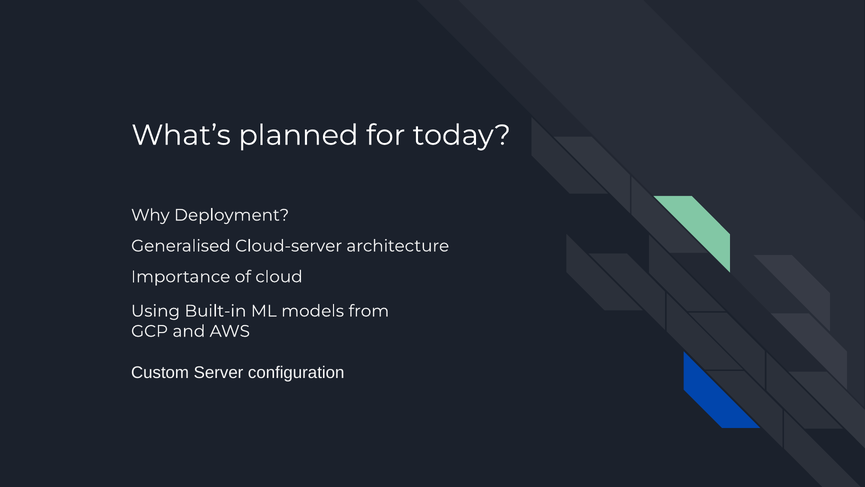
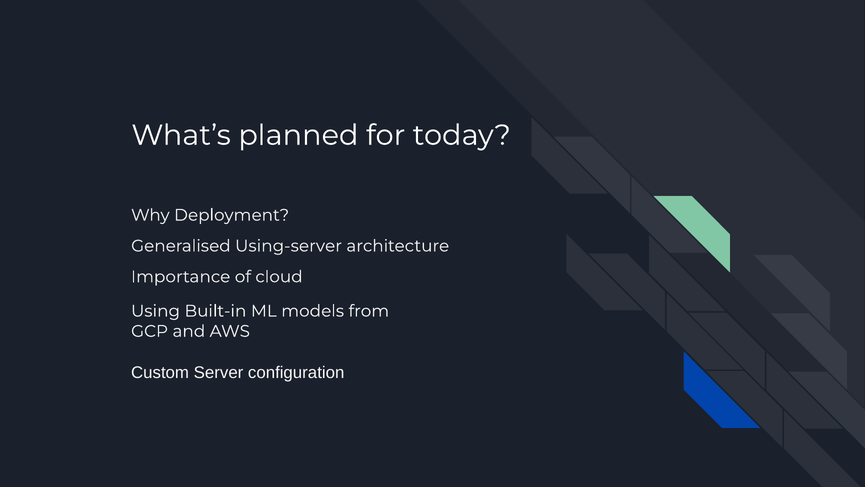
Cloud-server: Cloud-server -> Using-server
